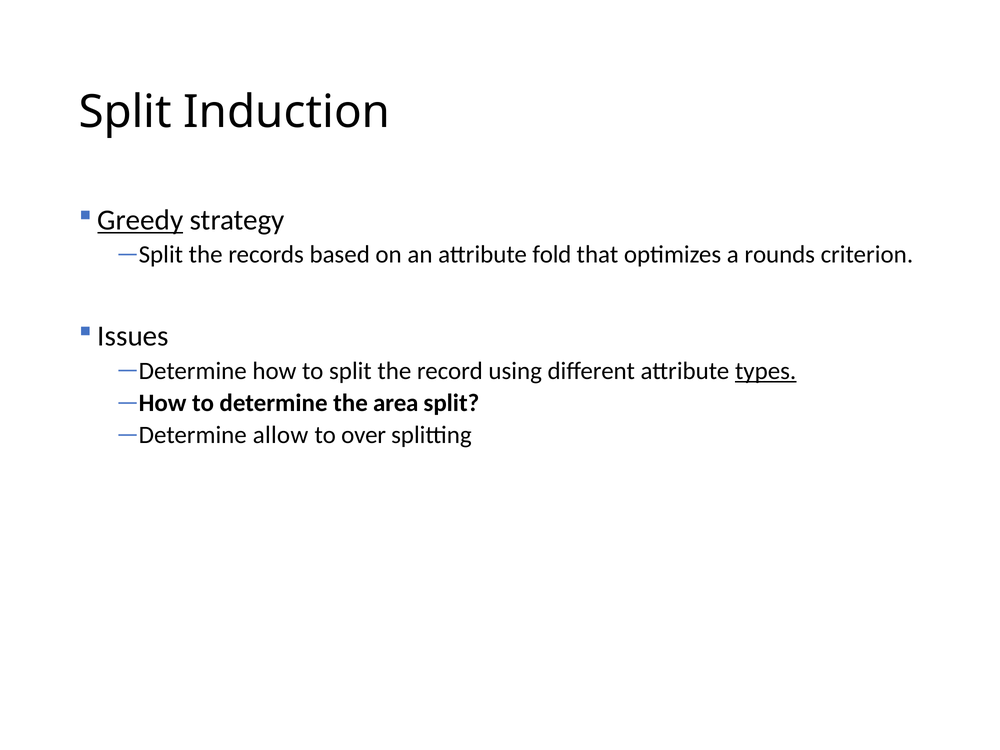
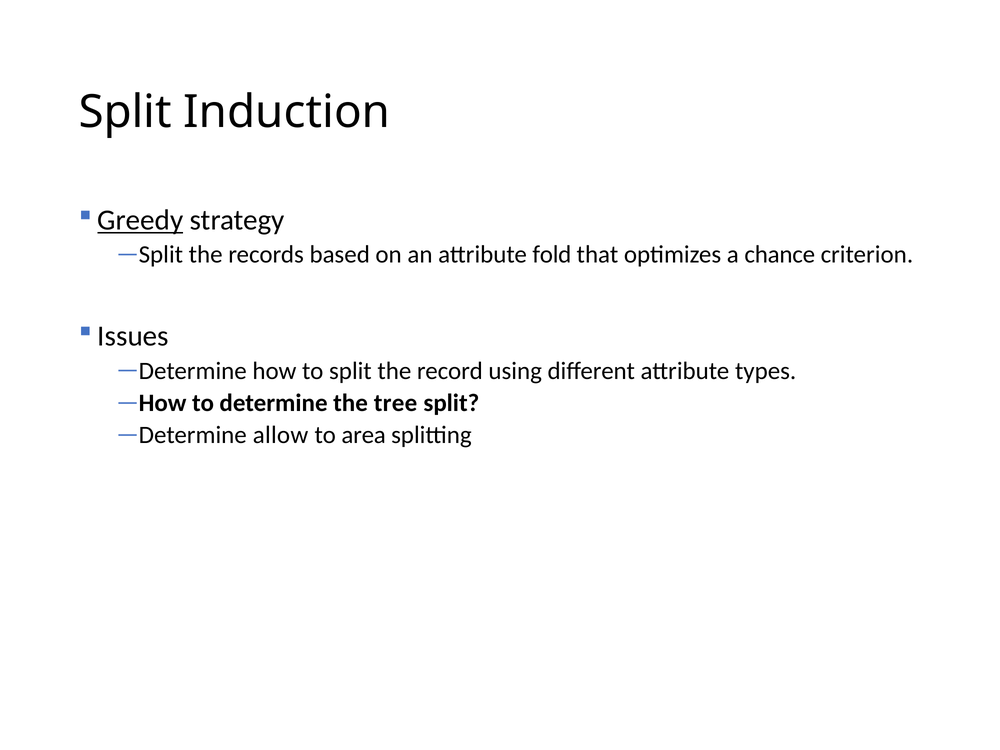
rounds: rounds -> chance
types underline: present -> none
area: area -> tree
over: over -> area
